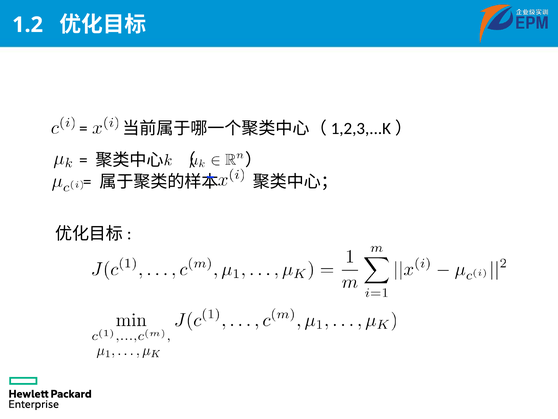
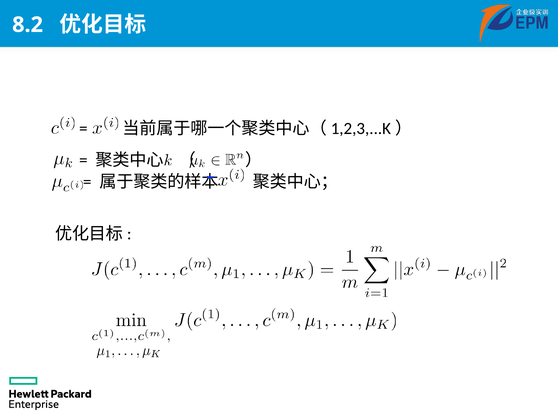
1.2: 1.2 -> 8.2
